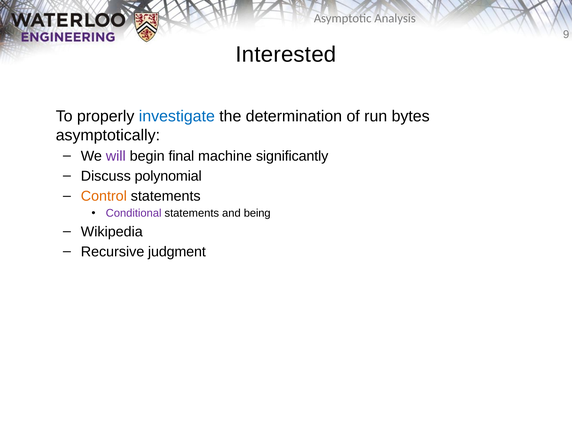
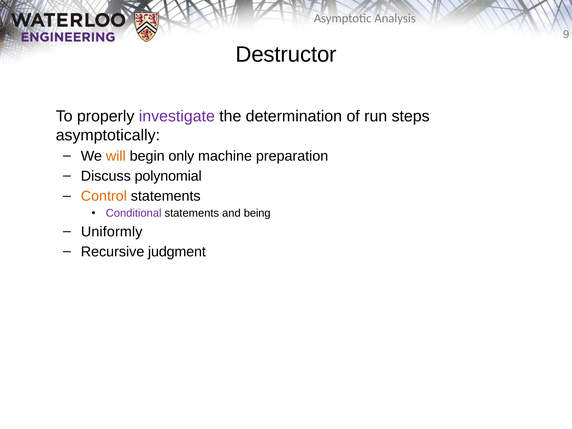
Interested: Interested -> Destructor
investigate colour: blue -> purple
bytes: bytes -> steps
will colour: purple -> orange
final: final -> only
significantly: significantly -> preparation
Wikipedia: Wikipedia -> Uniformly
